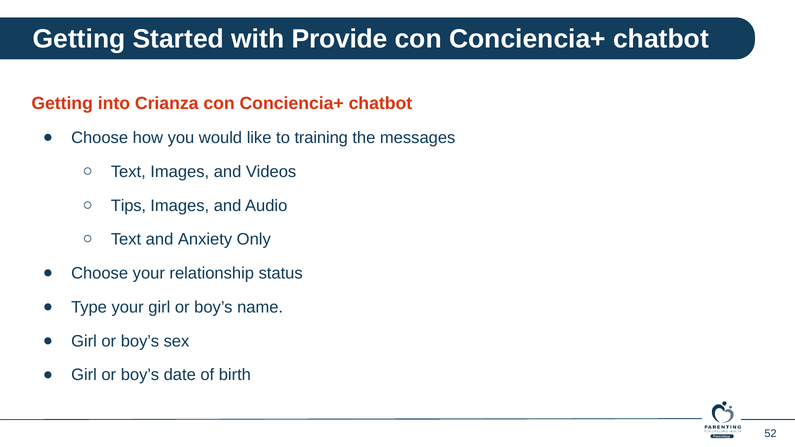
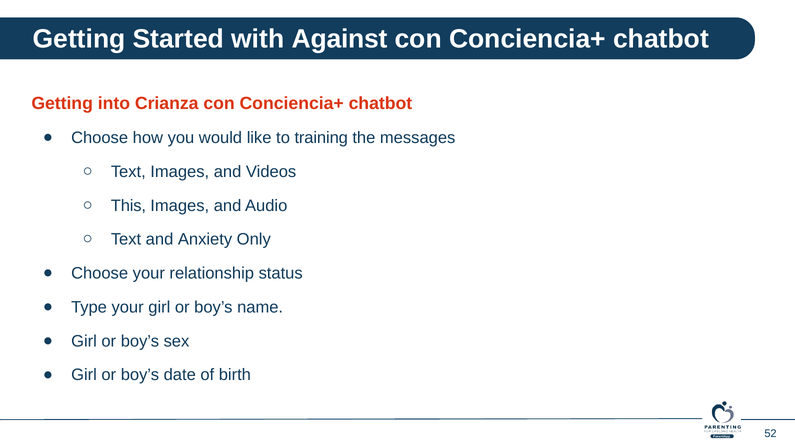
Provide: Provide -> Against
Tips: Tips -> This
